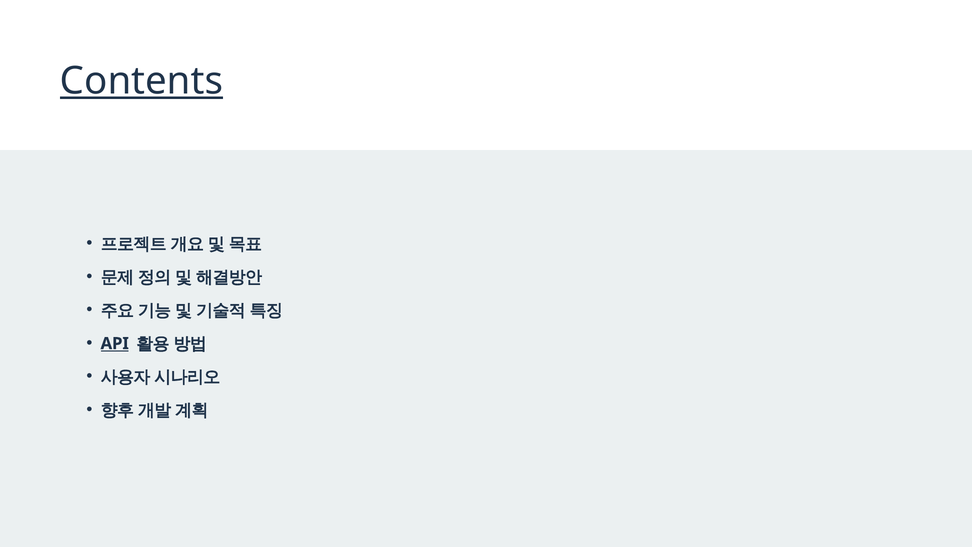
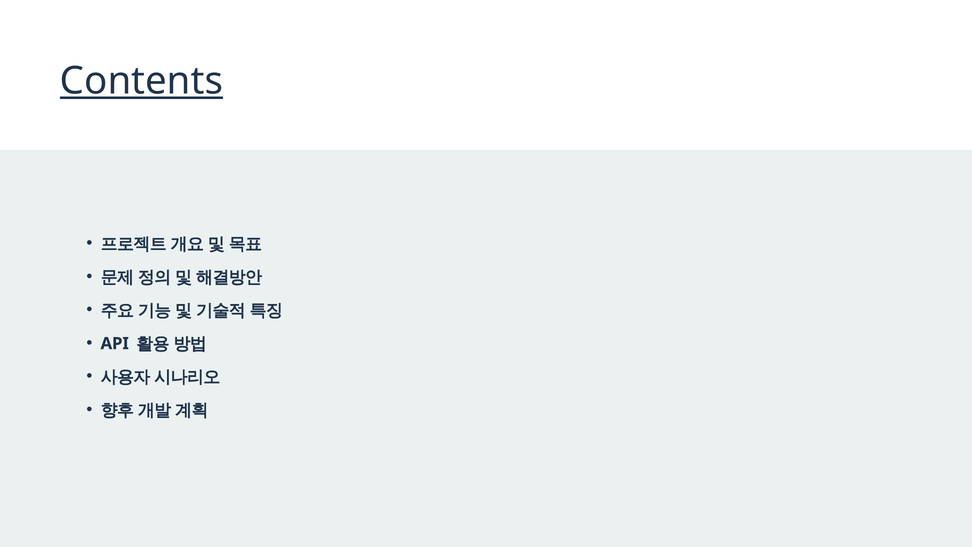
API underline: present -> none
